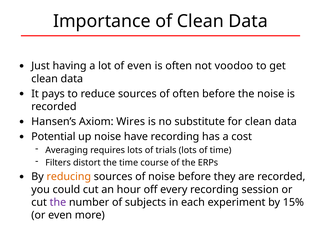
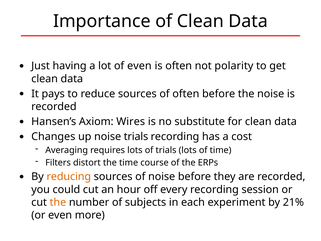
voodoo: voodoo -> polarity
Potential: Potential -> Changes
noise have: have -> trials
the at (58, 202) colour: purple -> orange
15%: 15% -> 21%
